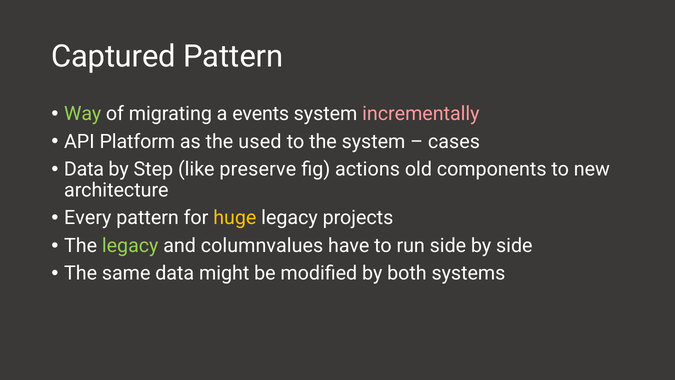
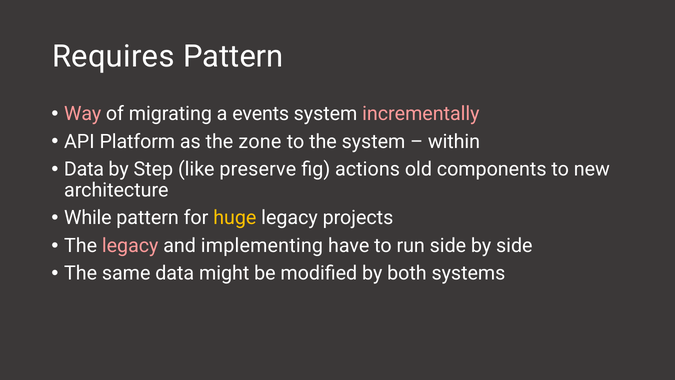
Captured: Captured -> Requires
Way colour: light green -> pink
used: used -> zone
cases: cases -> within
Every: Every -> While
legacy at (130, 245) colour: light green -> pink
columnvalues: columnvalues -> implementing
